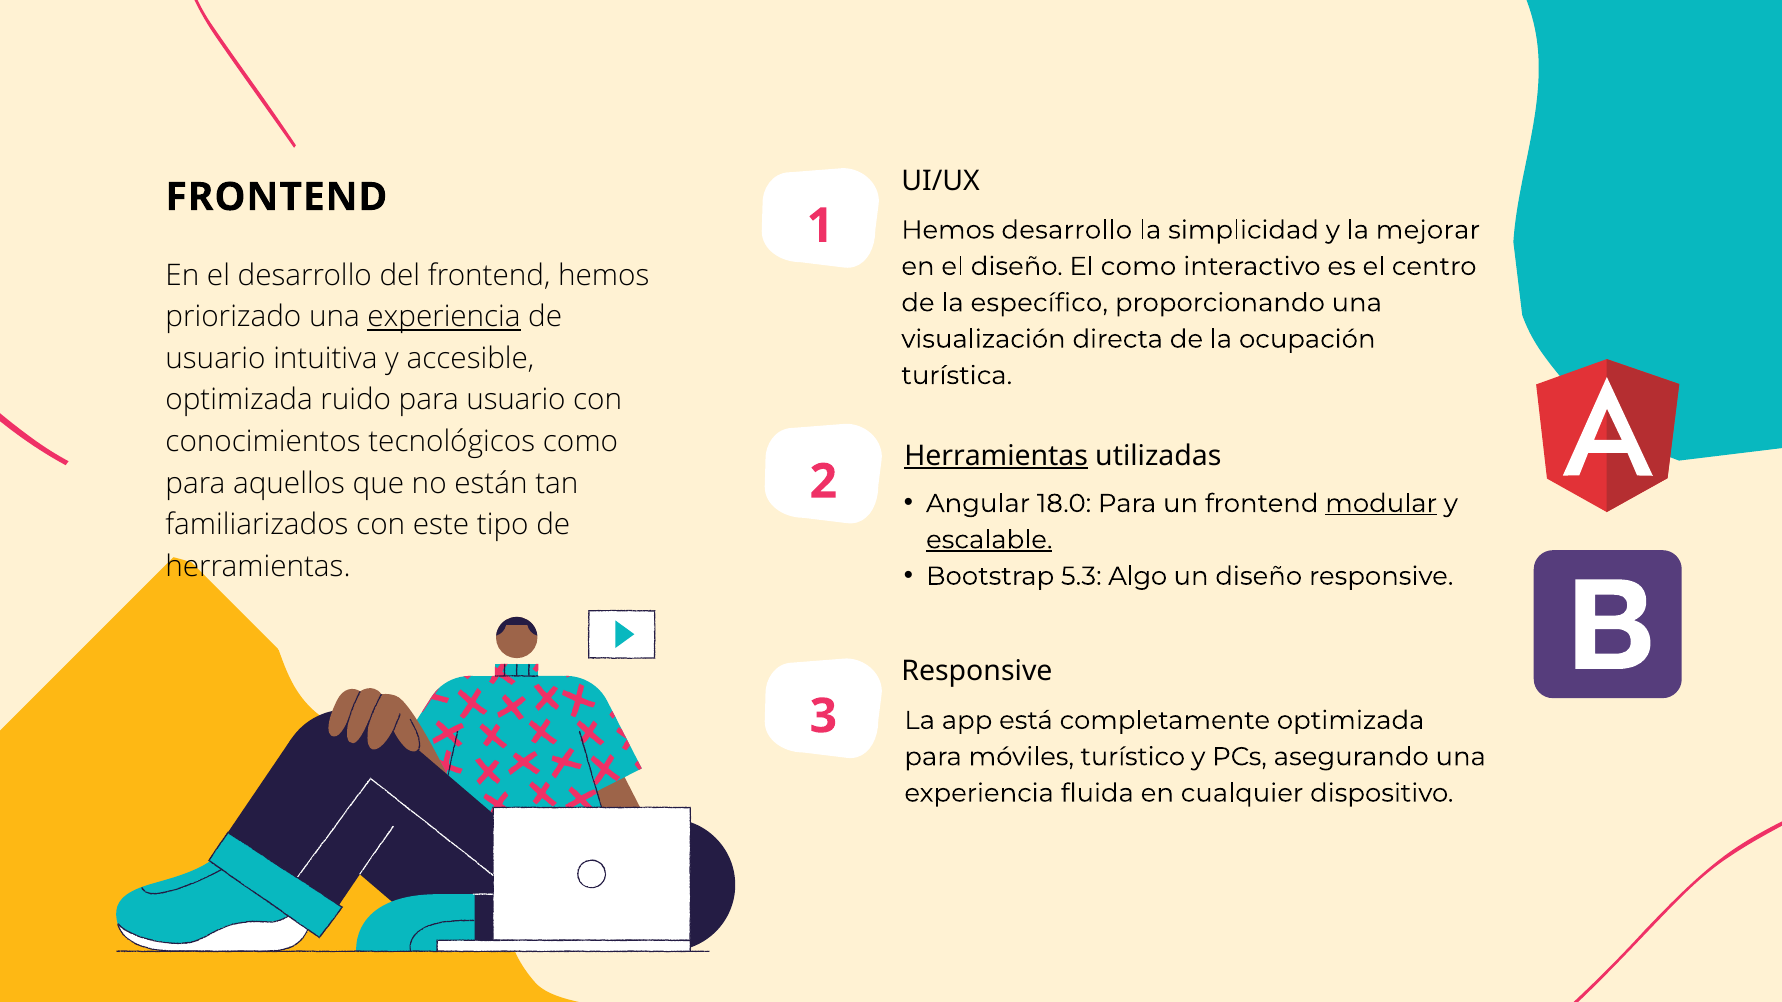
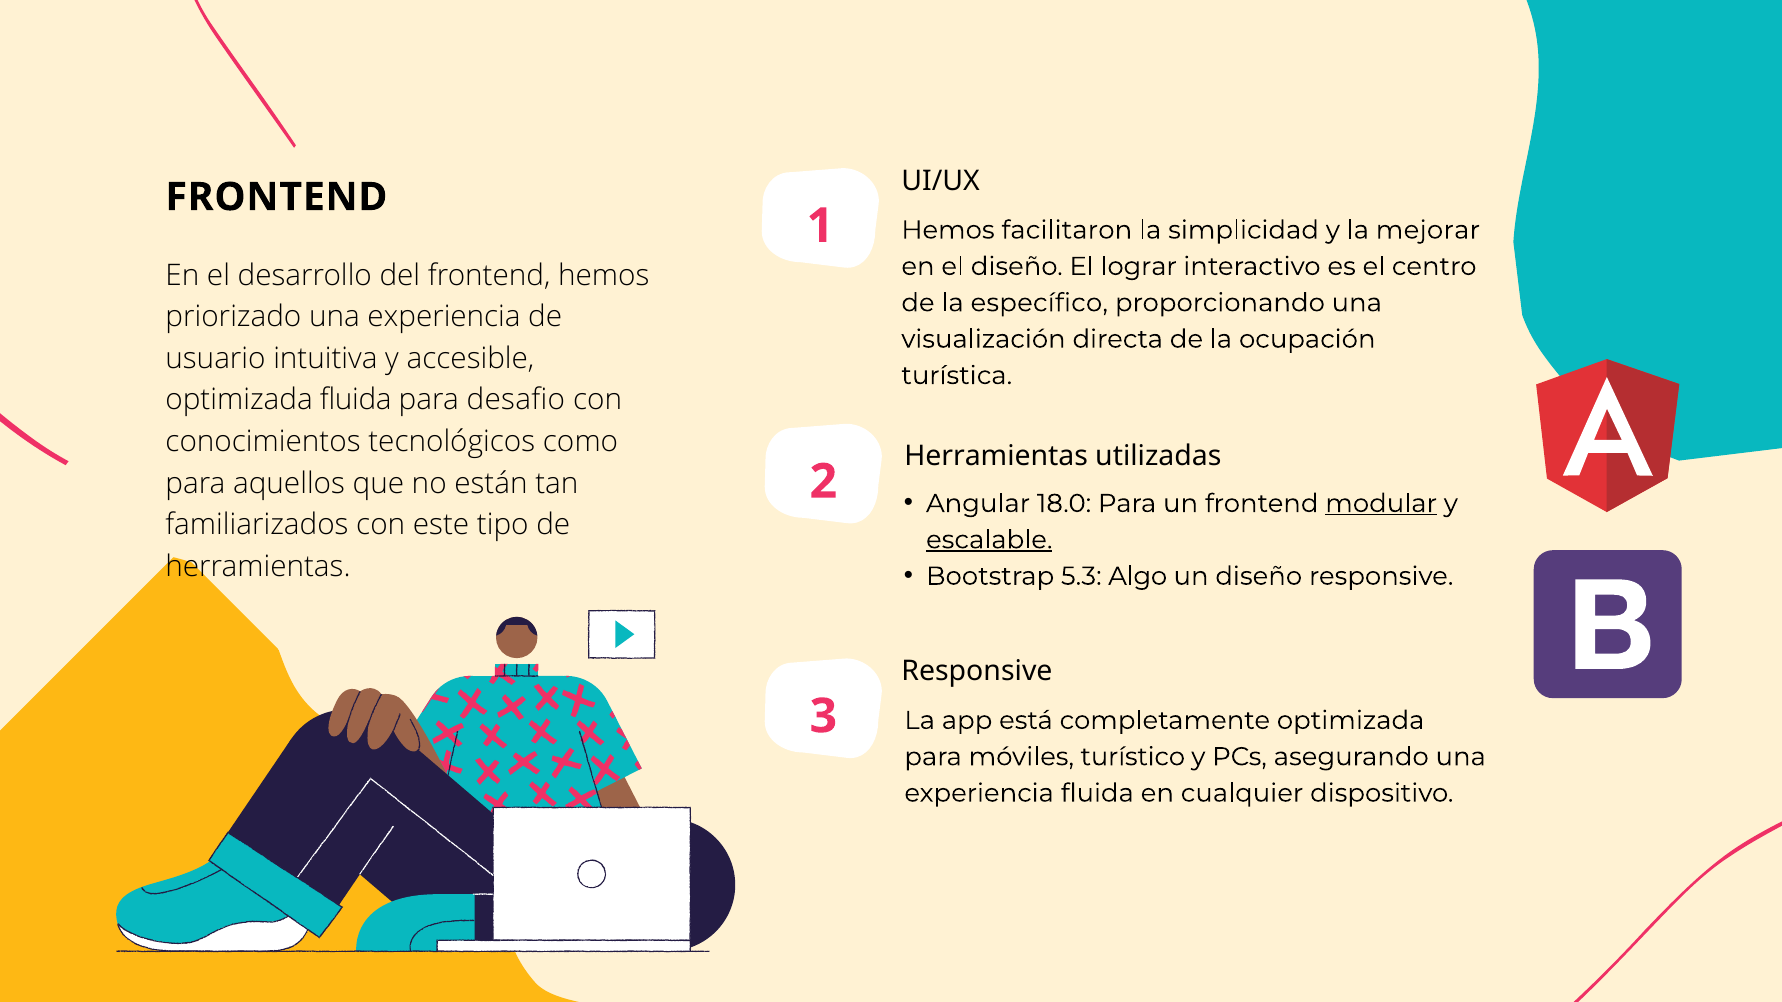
Hemos desarrollo: desarrollo -> facilitaron
El como: como -> lograr
experiencia at (444, 317) underline: present -> none
optimizada ruido: ruido -> fluida
para usuario: usuario -> desafio
Herramientas at (996, 456) underline: present -> none
